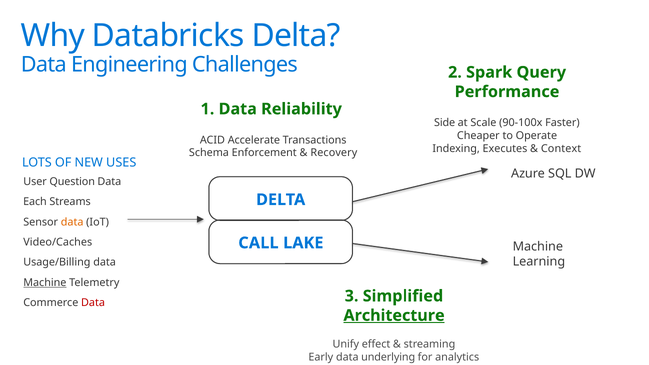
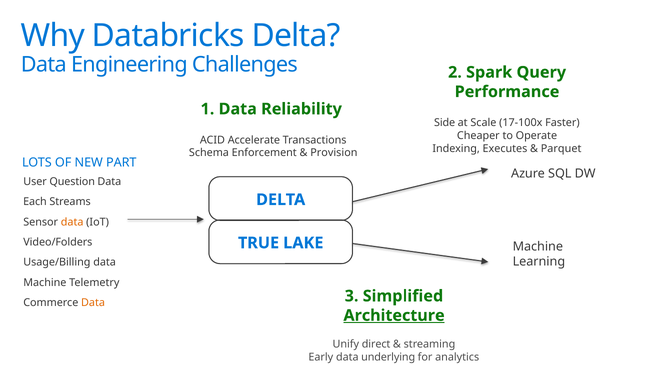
90-100x: 90-100x -> 17-100x
Context: Context -> Parquet
Recovery: Recovery -> Provision
USES: USES -> PART
Video/Caches: Video/Caches -> Video/Folders
CALL: CALL -> TRUE
Machine at (45, 283) underline: present -> none
Data at (93, 303) colour: red -> orange
effect: effect -> direct
